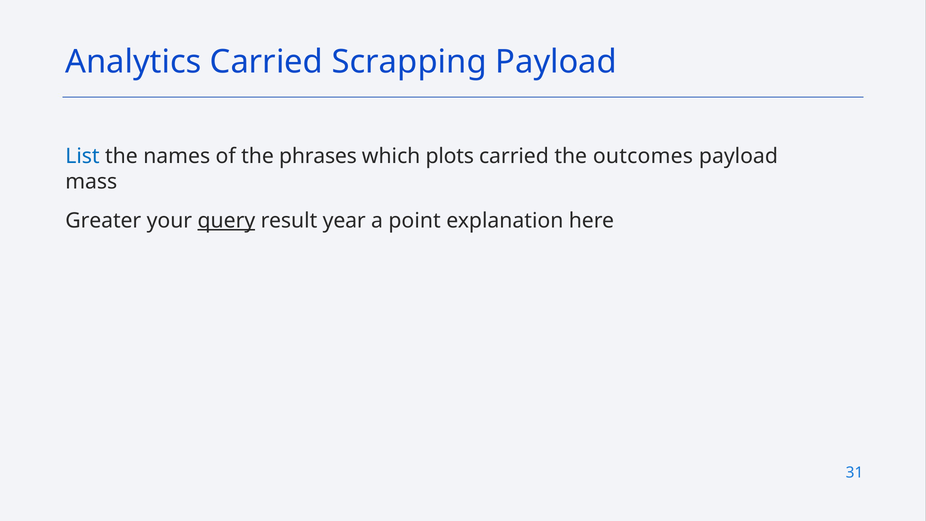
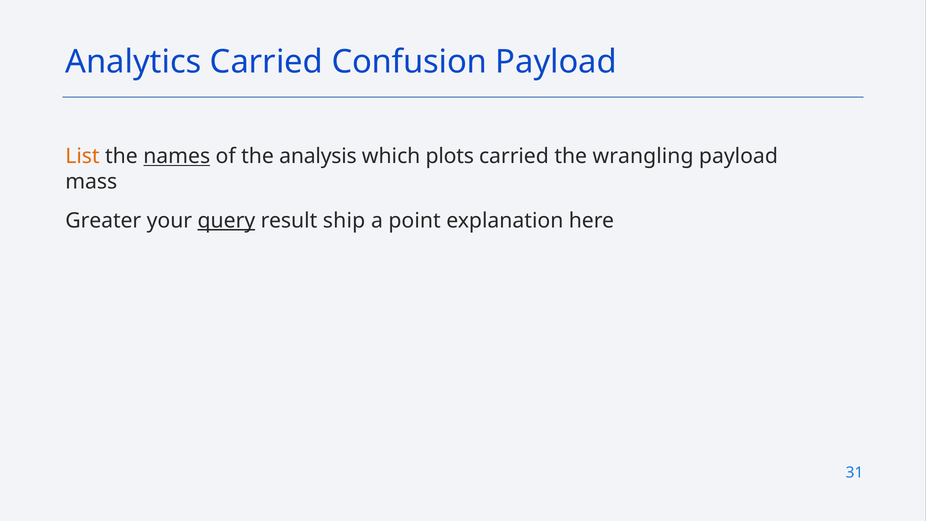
Scrapping: Scrapping -> Confusion
List colour: blue -> orange
names underline: none -> present
phrases: phrases -> analysis
outcomes: outcomes -> wrangling
year: year -> ship
